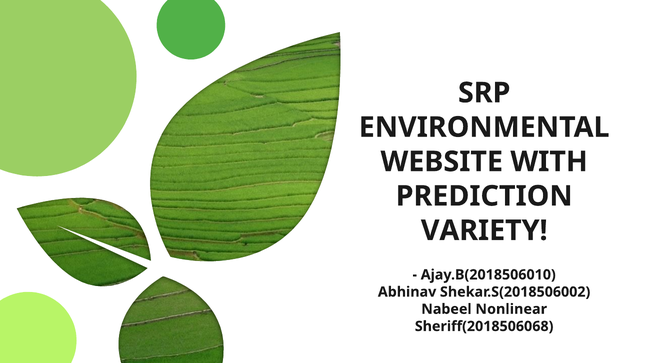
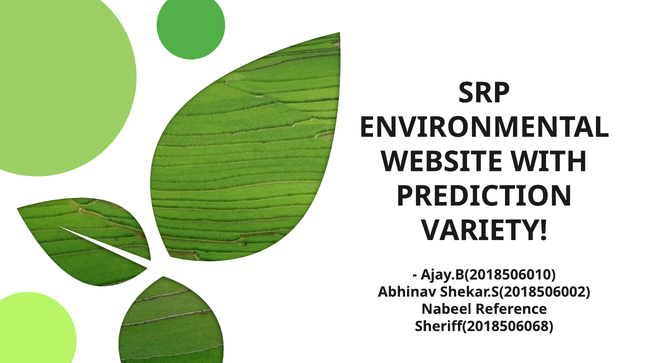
Nonlinear: Nonlinear -> Reference
